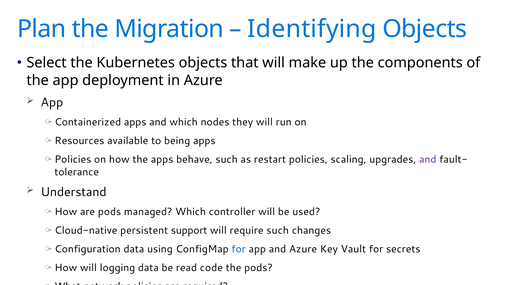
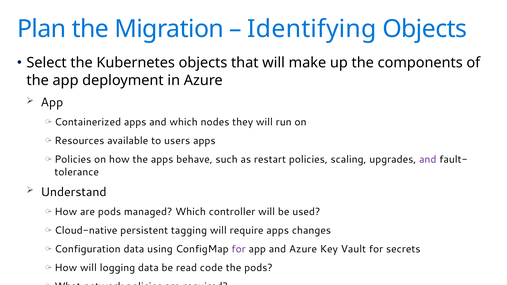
being: being -> users
support: support -> tagging
require such: such -> apps
for at (239, 249) colour: blue -> purple
